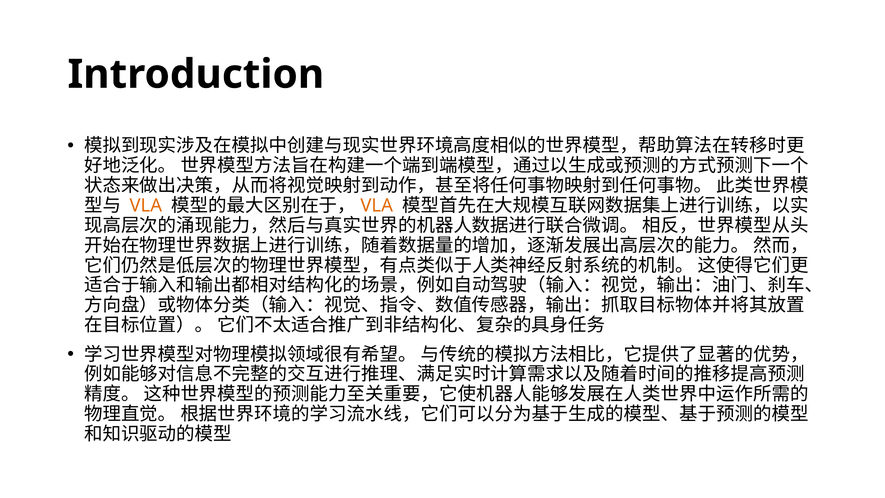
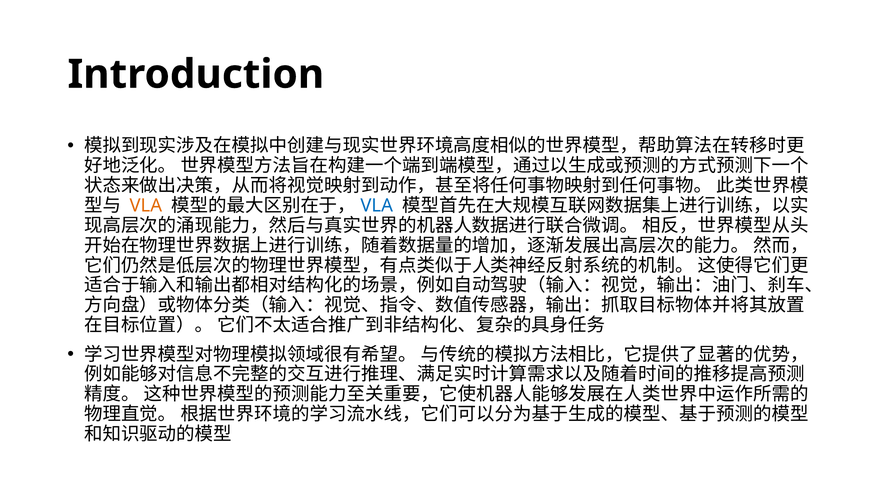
VLA at (377, 206) colour: orange -> blue
